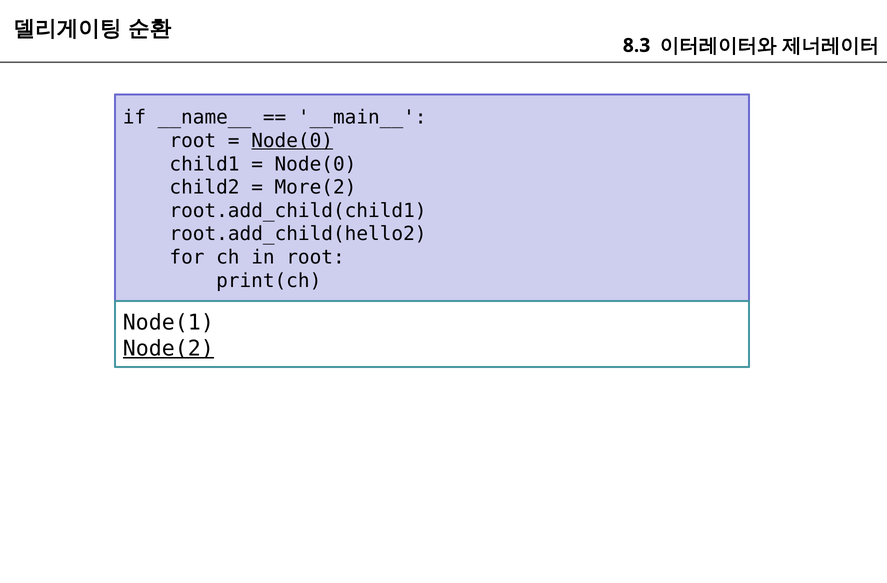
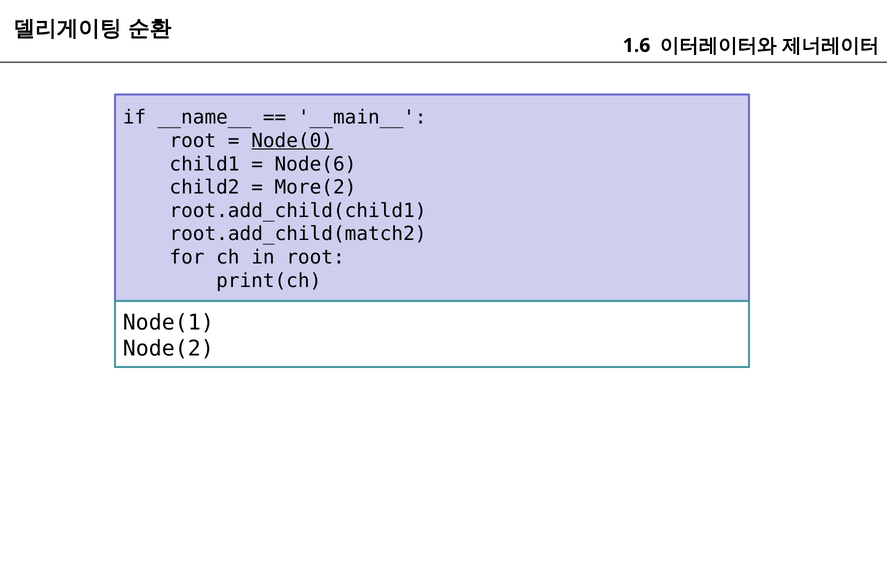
8.3: 8.3 -> 1.6
Node(0 at (315, 164): Node(0 -> Node(6
root.add_child(hello2: root.add_child(hello2 -> root.add_child(match2
Node(2 underline: present -> none
